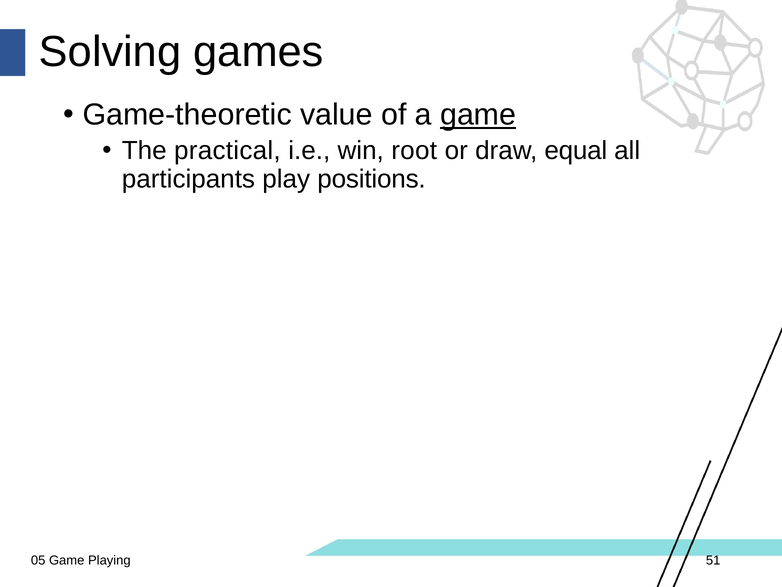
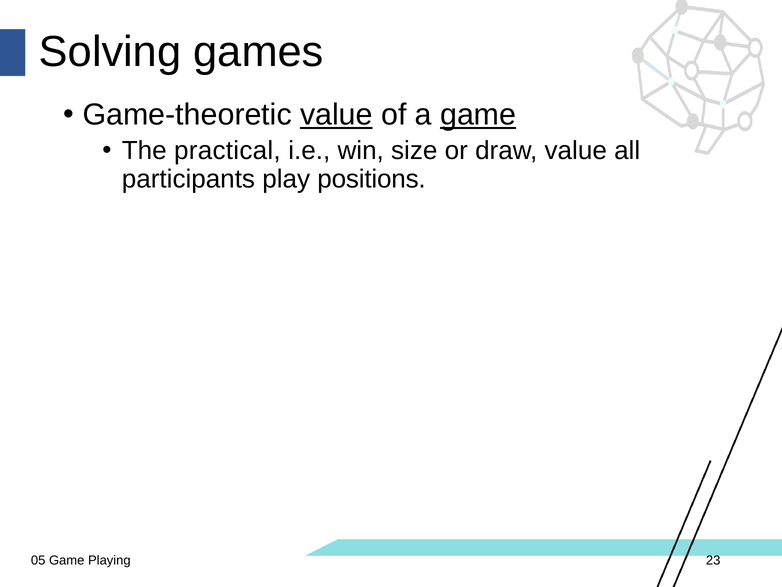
value at (336, 115) underline: none -> present
root: root -> size
draw equal: equal -> value
51: 51 -> 23
